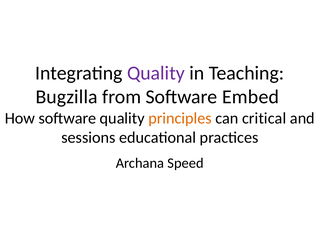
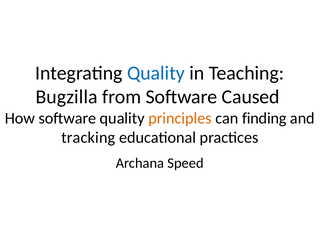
Quality at (156, 73) colour: purple -> blue
Embed: Embed -> Caused
critical: critical -> finding
sessions: sessions -> tracking
